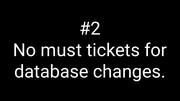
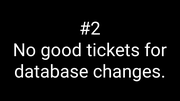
must: must -> good
